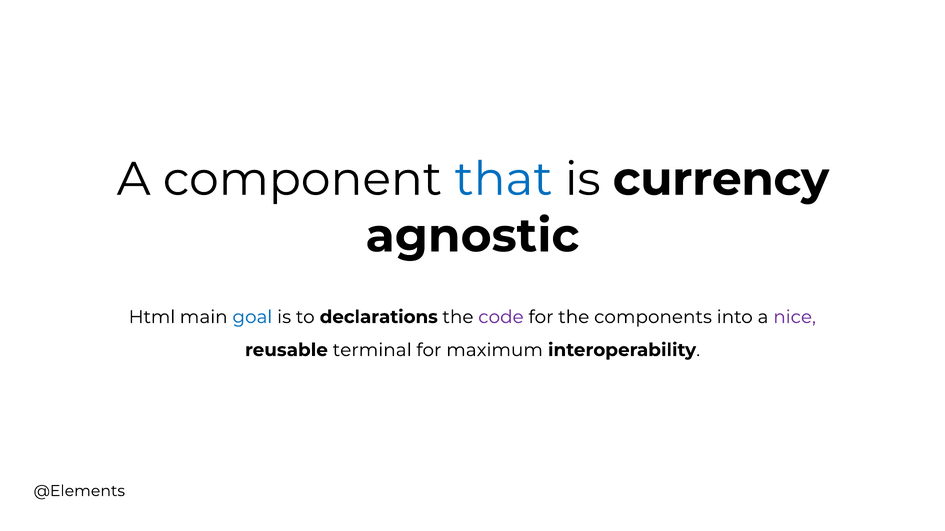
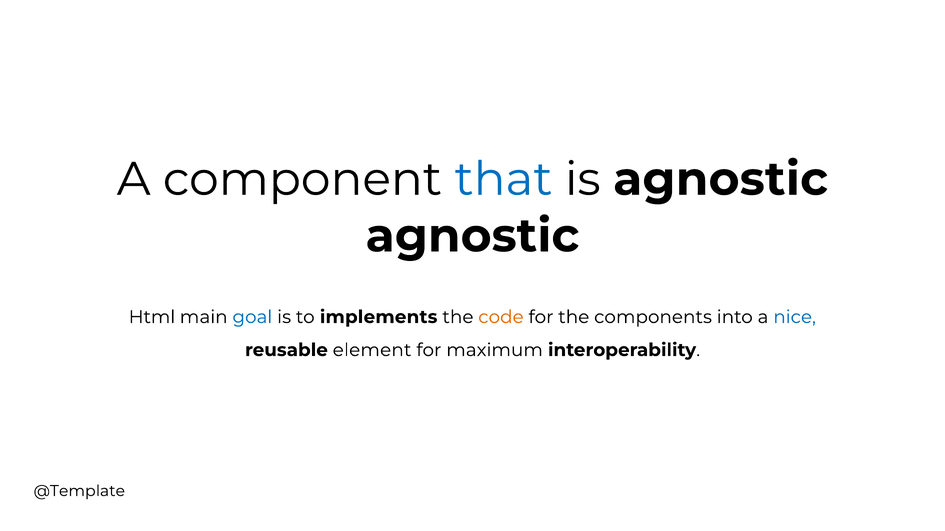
is currency: currency -> agnostic
declarations: declarations -> implements
code colour: purple -> orange
nice colour: purple -> blue
terminal: terminal -> element
@Elements: @Elements -> @Template
